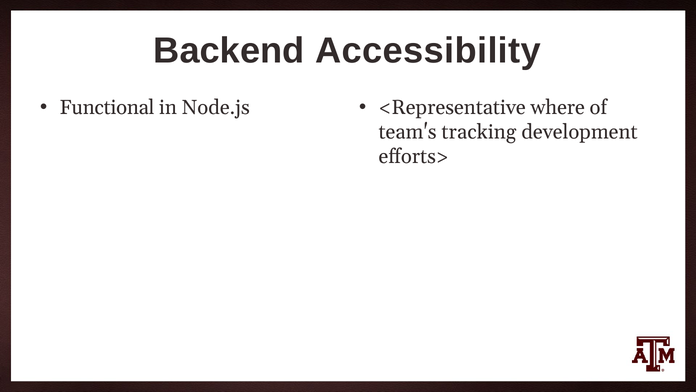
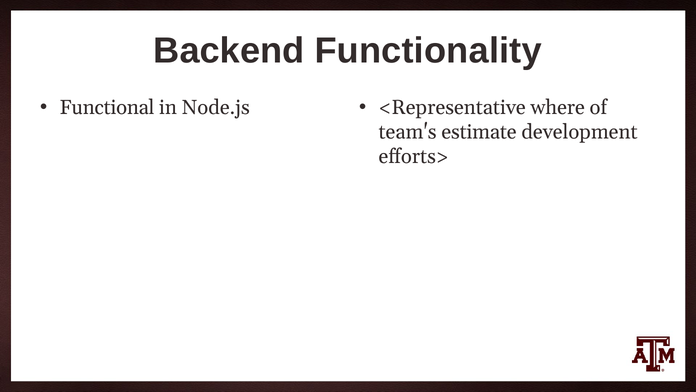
Accessibility: Accessibility -> Functionality
tracking: tracking -> estimate
